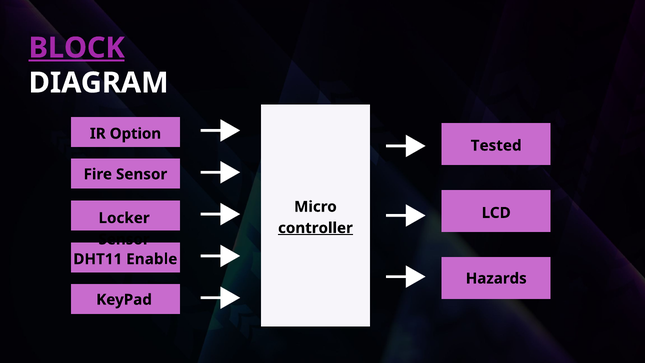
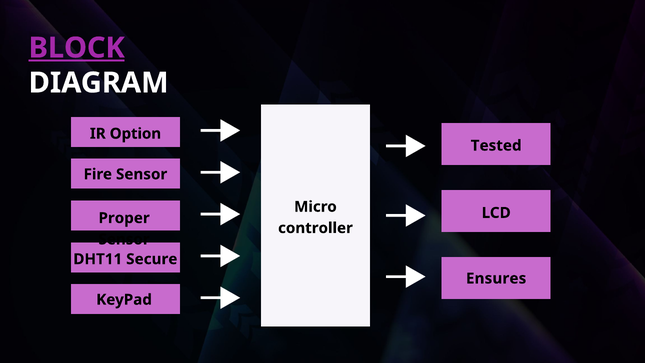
Locker: Locker -> Proper
controller underline: present -> none
Enable: Enable -> Secure
Hazards: Hazards -> Ensures
